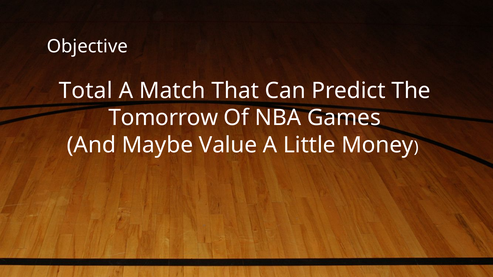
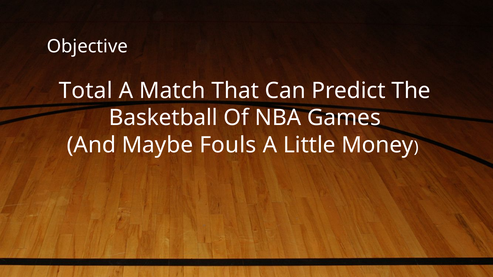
Tomorrow: Tomorrow -> Basketball
Value: Value -> Fouls
